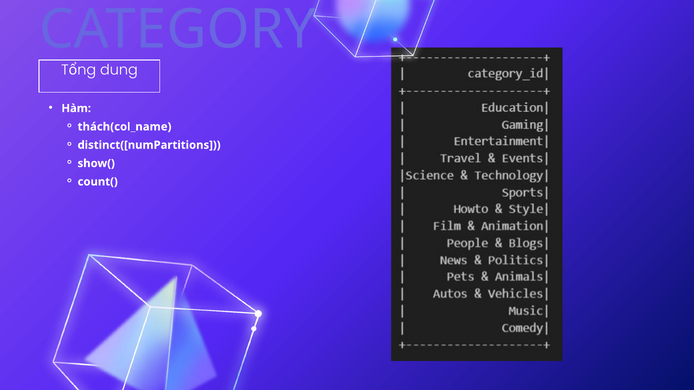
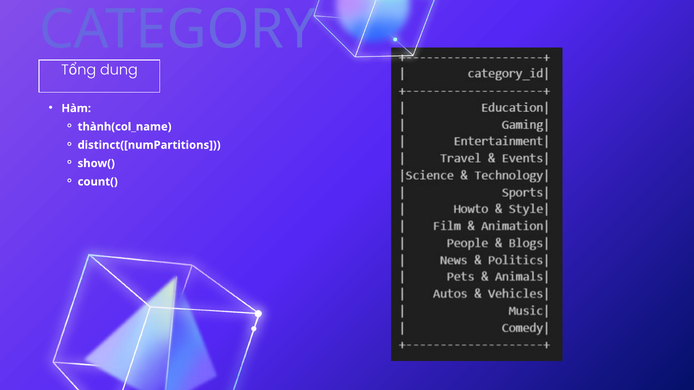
thách(col_name: thách(col_name -> thành(col_name
